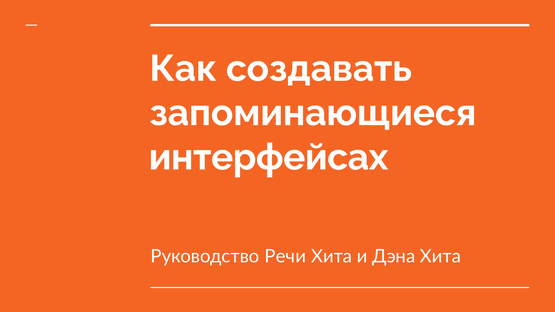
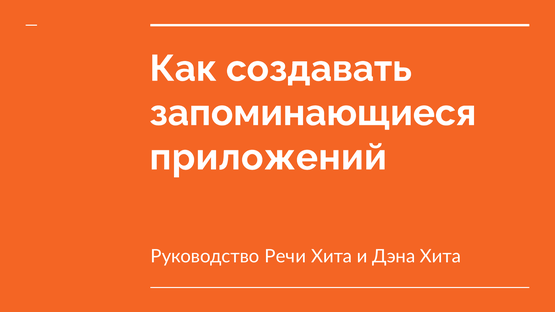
интерфейсах: интерфейсах -> приложений
